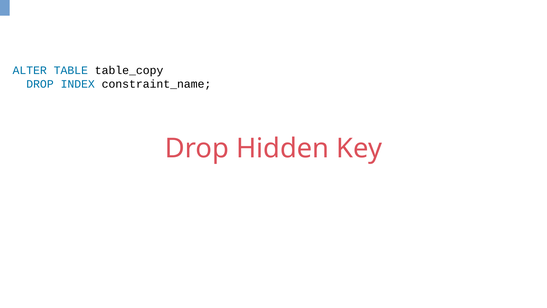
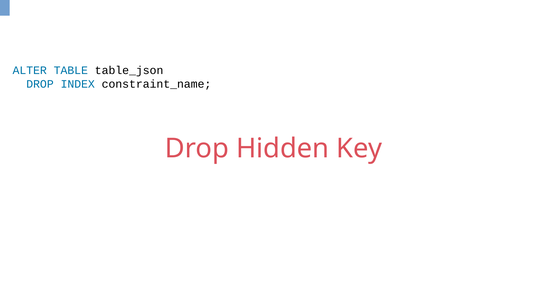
table_copy: table_copy -> table_json
